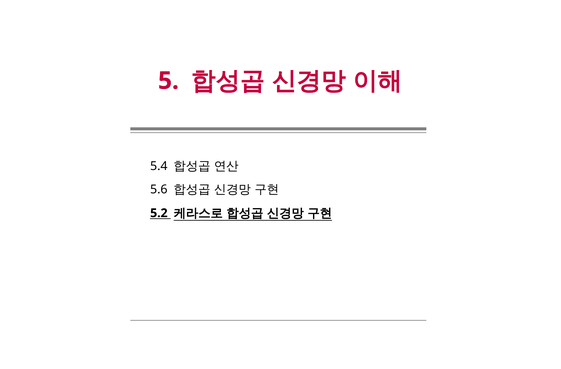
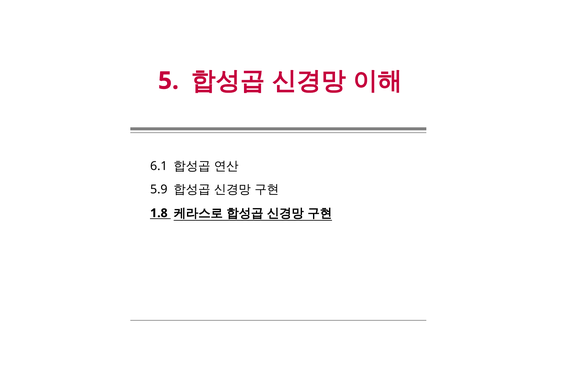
5.4: 5.4 -> 6.1
5.6: 5.6 -> 5.9
5.2: 5.2 -> 1.8
